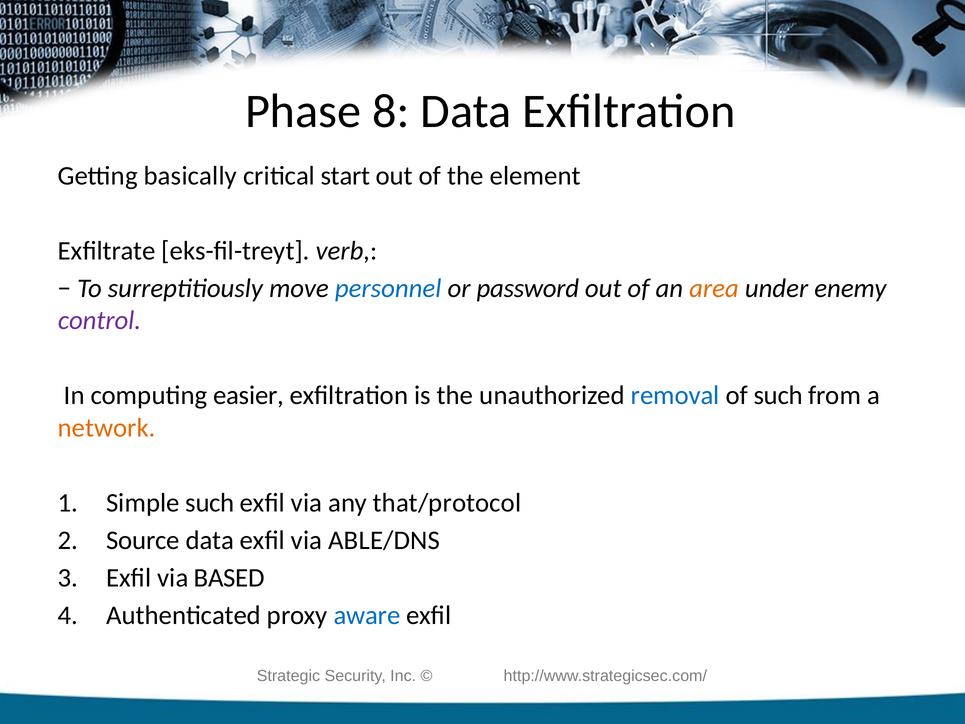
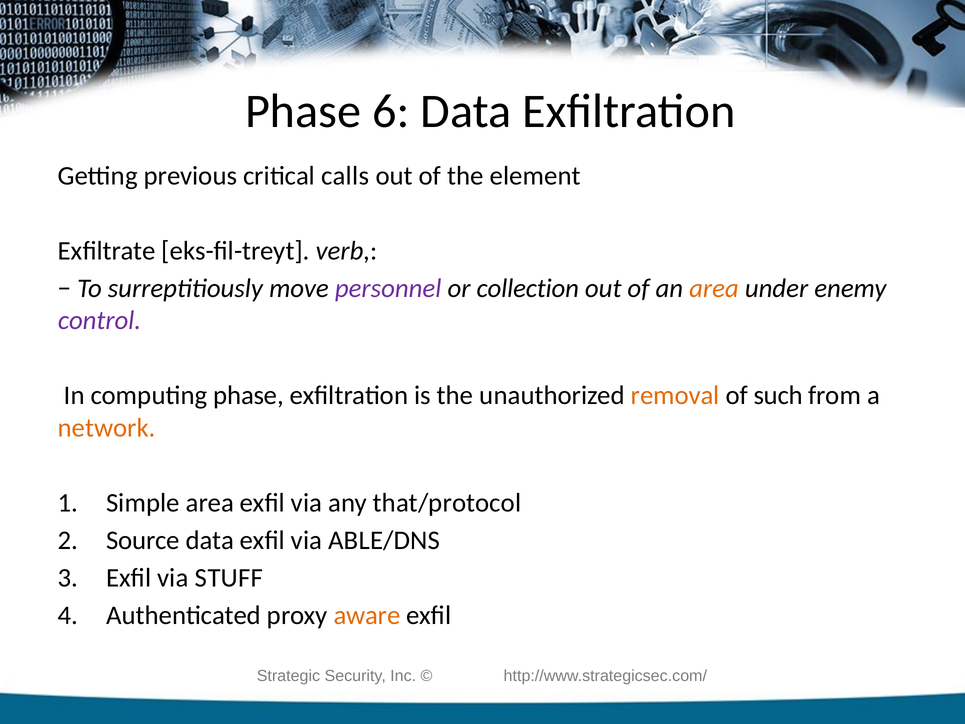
8: 8 -> 6
basically: basically -> previous
start: start -> calls
personnel colour: blue -> purple
password: password -> collection
computing easier: easier -> phase
removal colour: blue -> orange
Simple such: such -> area
BASED: BASED -> STUFF
aware colour: blue -> orange
